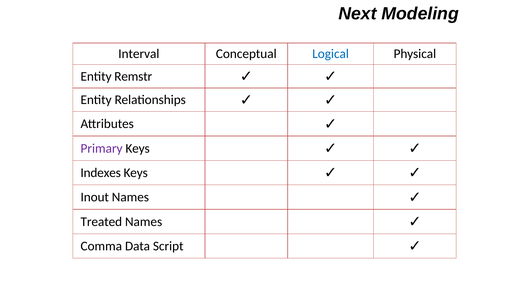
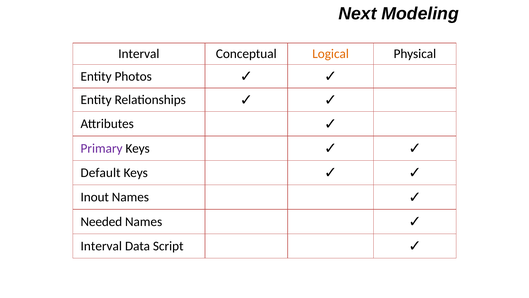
Logical colour: blue -> orange
Remstr: Remstr -> Photos
Indexes: Indexes -> Default
Treated: Treated -> Needed
Comma at (101, 246): Comma -> Interval
